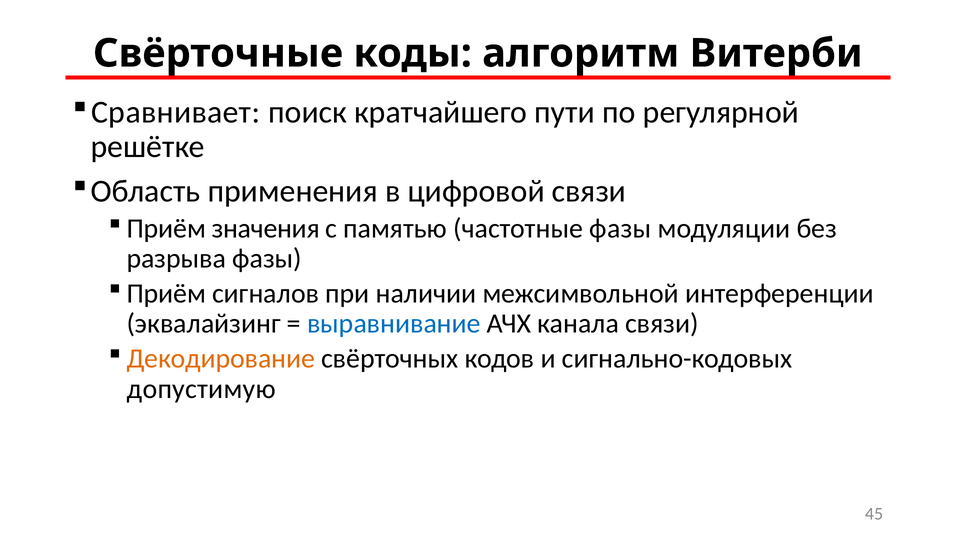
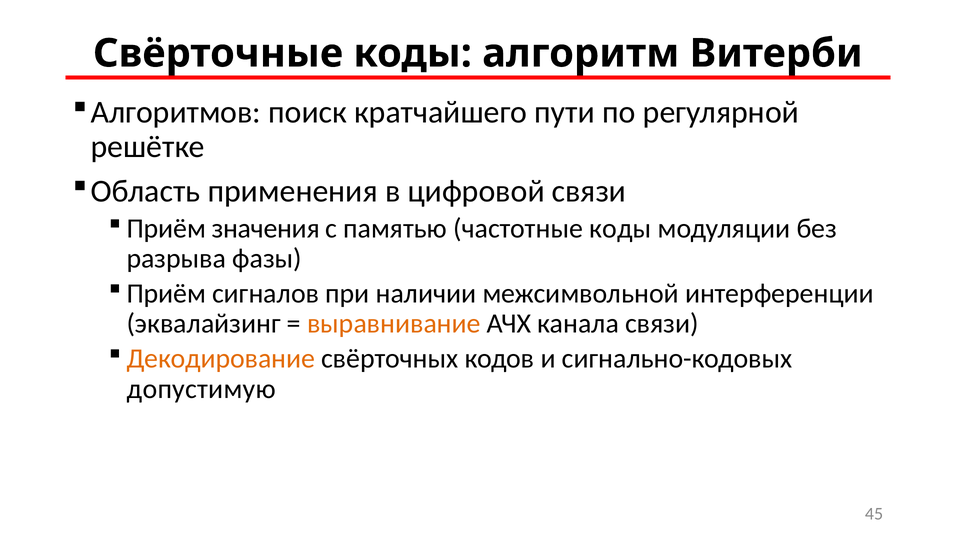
Сравнивает: Сравнивает -> Алгоритмов
частотные фазы: фазы -> коды
выравнивание colour: blue -> orange
